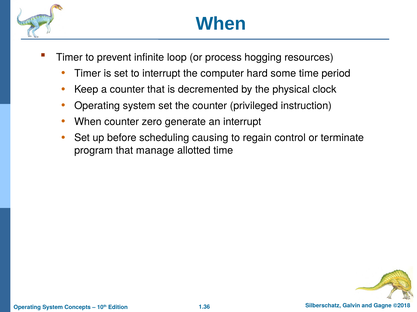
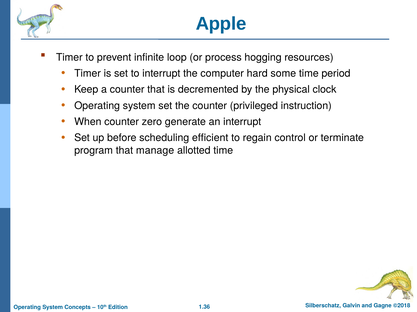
When at (221, 24): When -> Apple
causing: causing -> efficient
